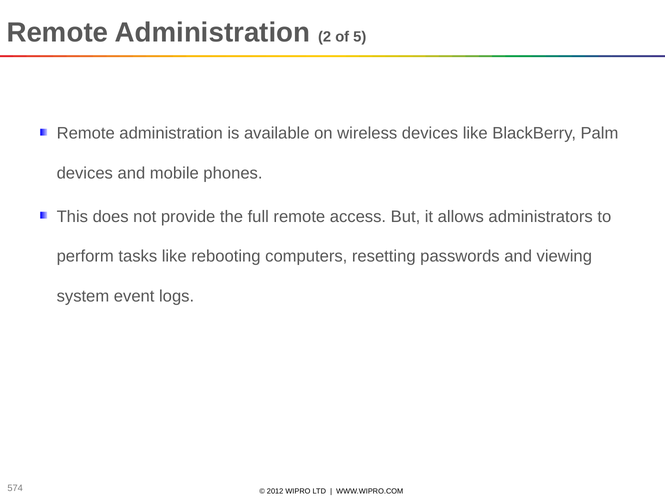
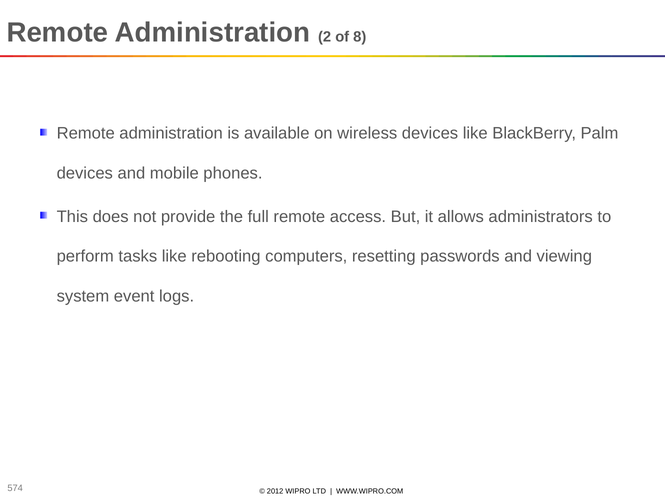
5: 5 -> 8
